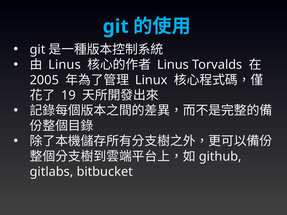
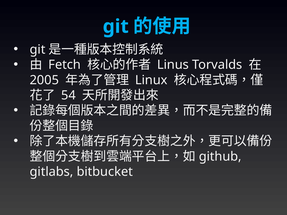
Linus at (65, 65): Linus -> Fetch
19: 19 -> 54
